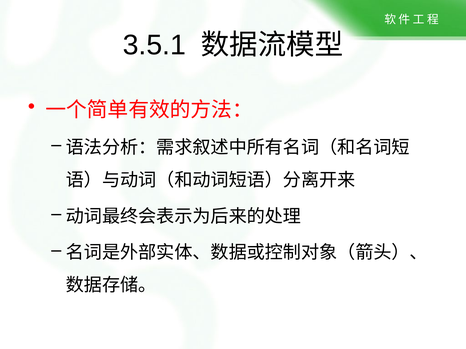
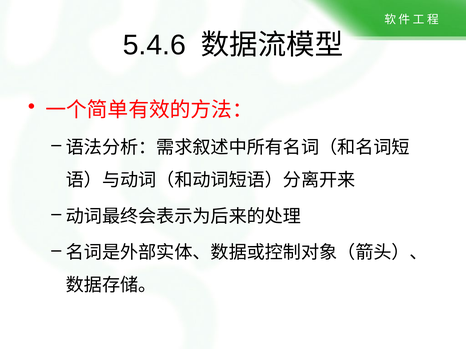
3.5.1: 3.5.1 -> 5.4.6
